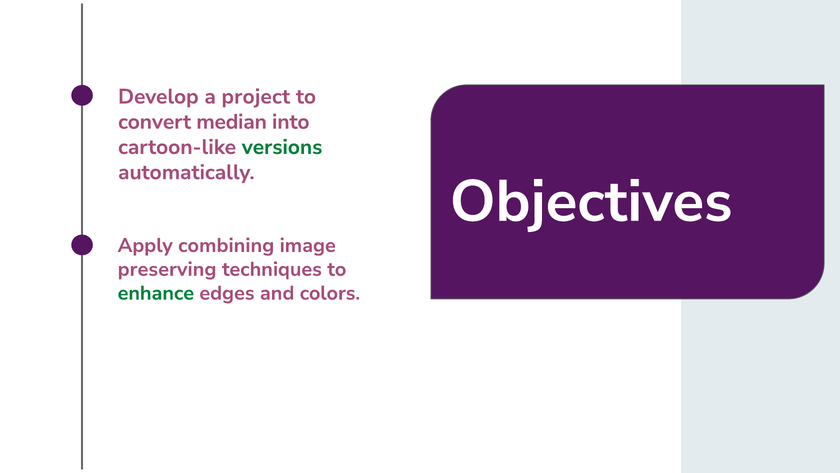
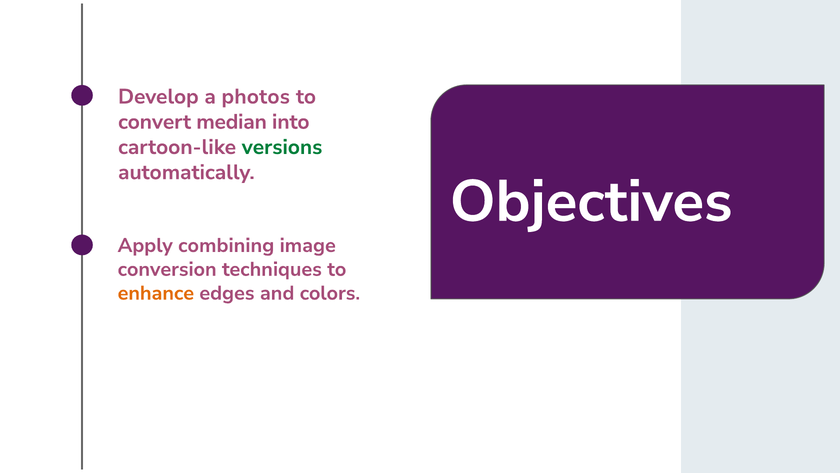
project: project -> photos
preserving: preserving -> conversion
enhance colour: green -> orange
